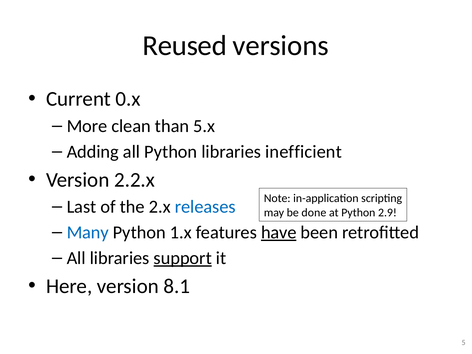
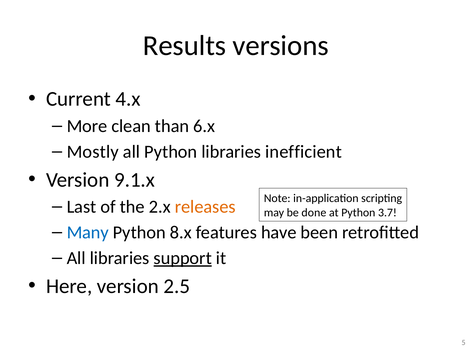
Reused: Reused -> Results
0.x: 0.x -> 4.x
5.x: 5.x -> 6.x
Adding: Adding -> Mostly
2.2.x: 2.2.x -> 9.1.x
releases colour: blue -> orange
2.9: 2.9 -> 3.7
1.x: 1.x -> 8.x
have underline: present -> none
8.1: 8.1 -> 2.5
